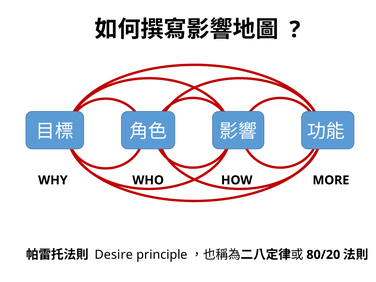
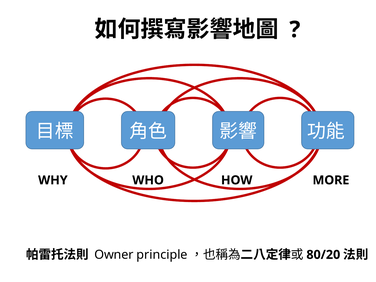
Desire: Desire -> Owner
